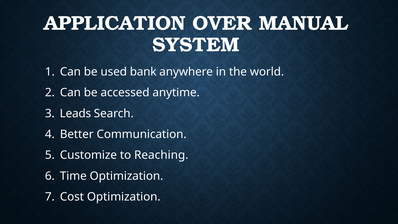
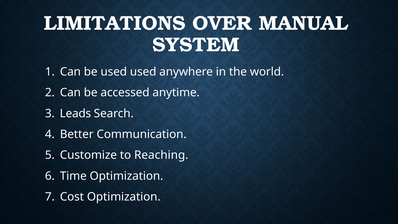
APPLICATION: APPLICATION -> LIMITATIONS
used bank: bank -> used
